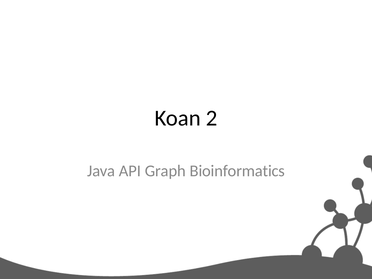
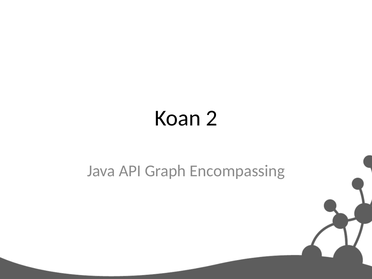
Bioinformatics: Bioinformatics -> Encompassing
